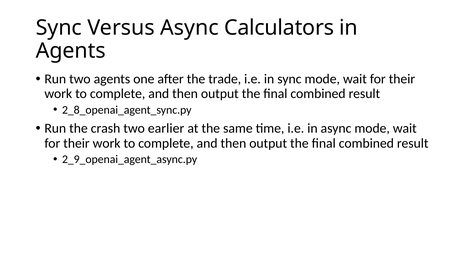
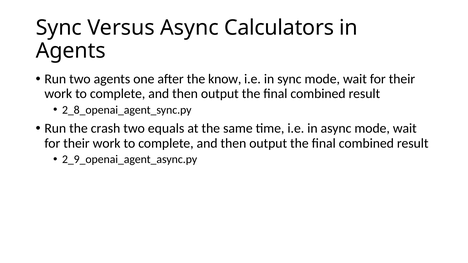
trade: trade -> know
earlier: earlier -> equals
